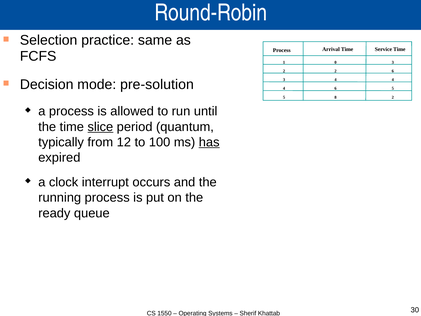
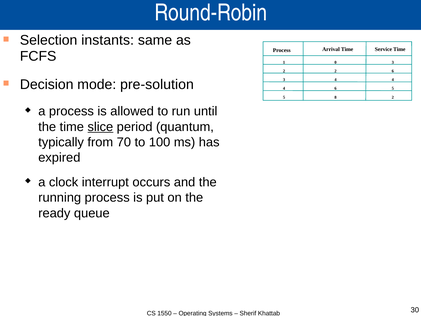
practice: practice -> instants
12: 12 -> 70
has underline: present -> none
